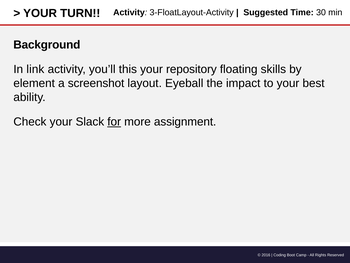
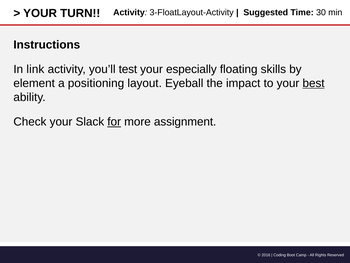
Background: Background -> Instructions
this: this -> test
repository: repository -> especially
screenshot: screenshot -> positioning
best underline: none -> present
